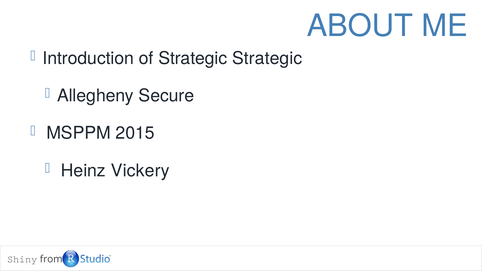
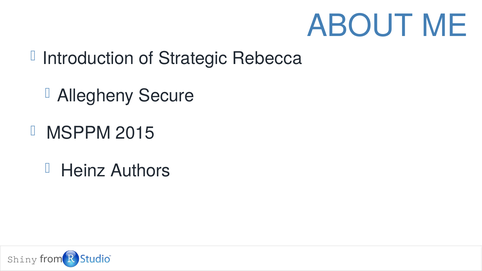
Strategic Strategic: Strategic -> Rebecca
Vickery: Vickery -> Authors
